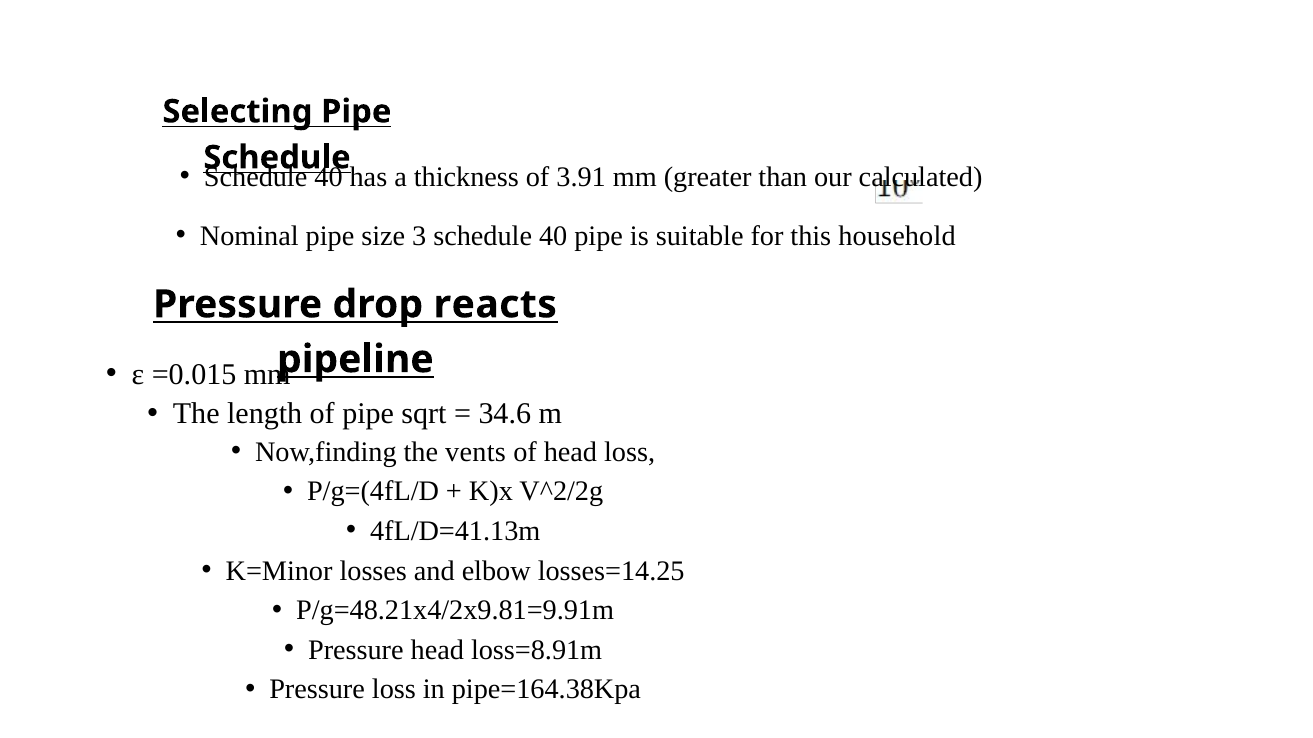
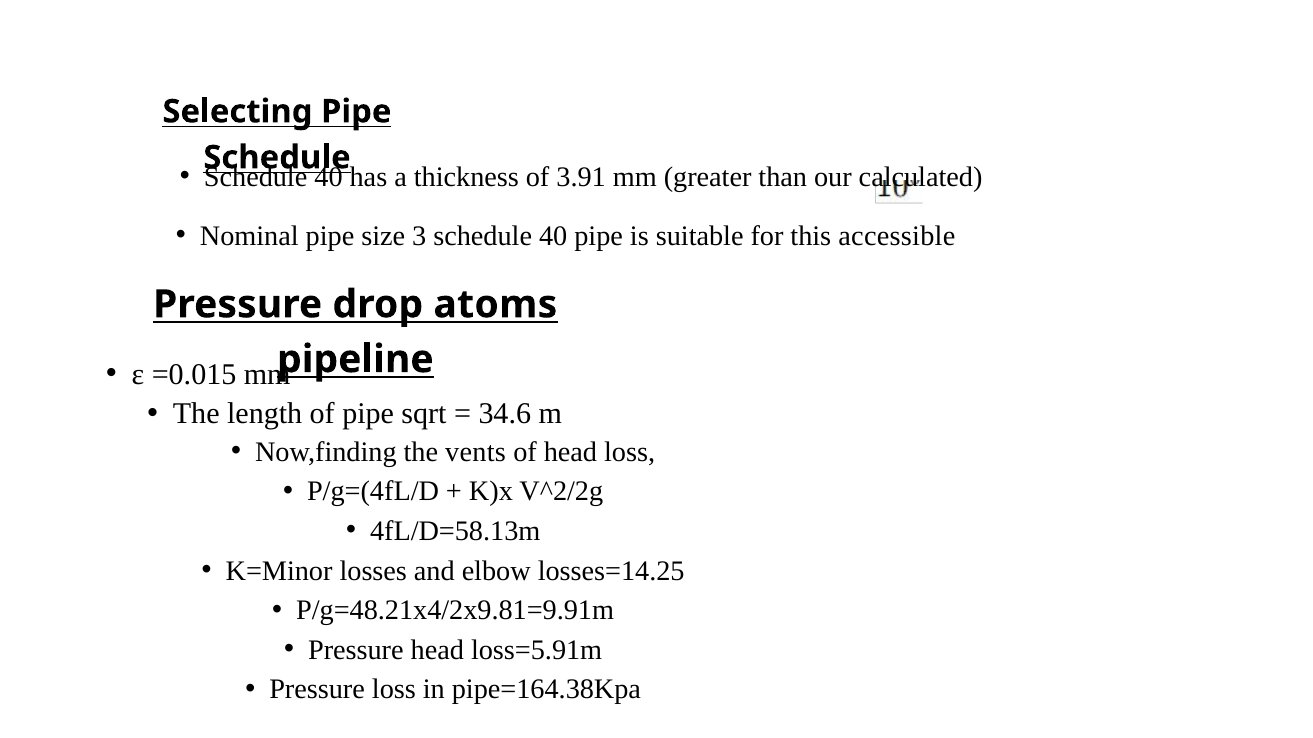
household: household -> accessible
reacts: reacts -> atoms
4fL/D=41.13m: 4fL/D=41.13m -> 4fL/D=58.13m
loss=8.91m: loss=8.91m -> loss=5.91m
